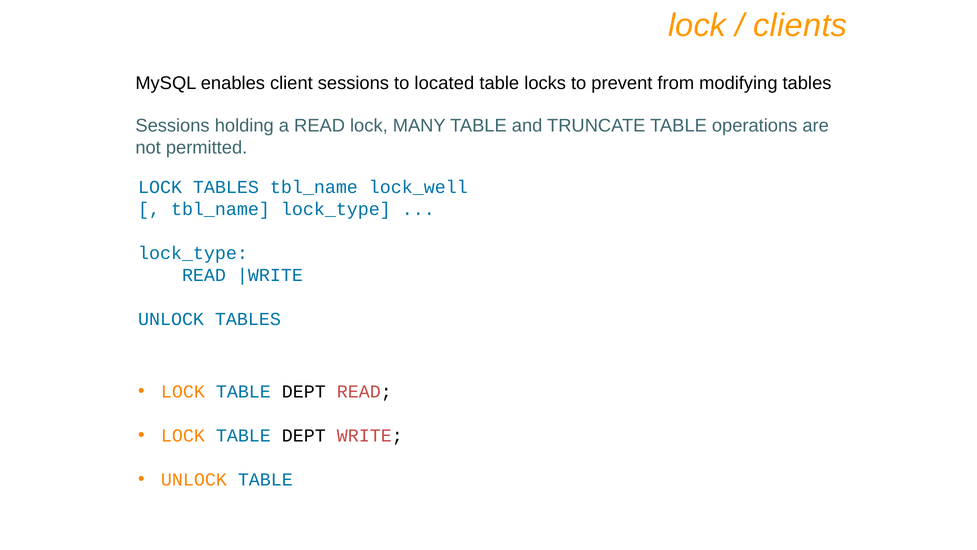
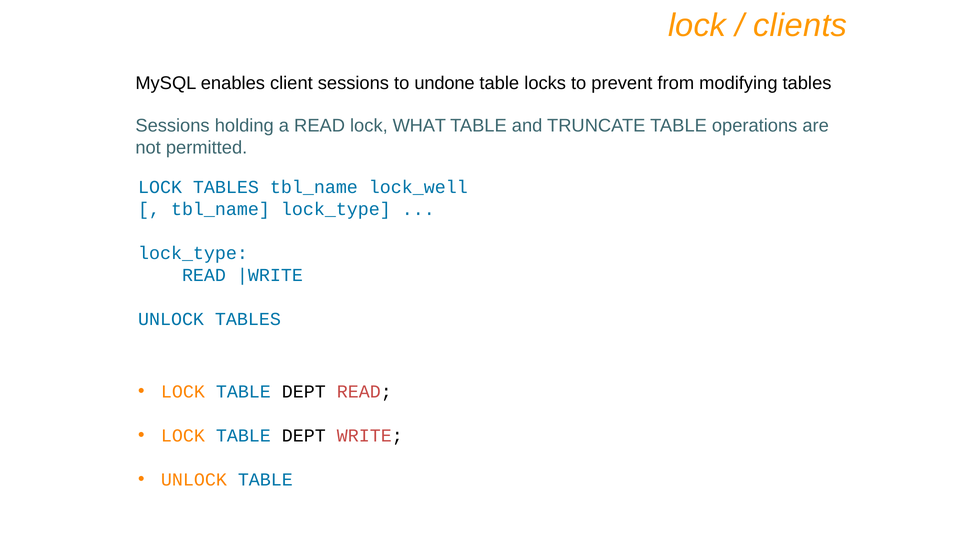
located: located -> undone
MANY: MANY -> WHAT
